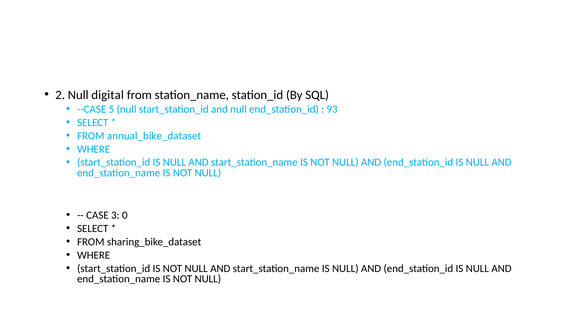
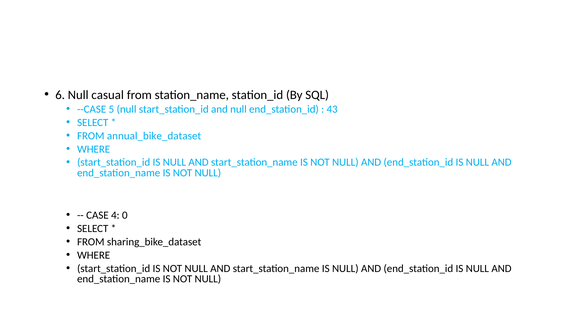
2: 2 -> 6
digital: digital -> casual
93: 93 -> 43
3: 3 -> 4
